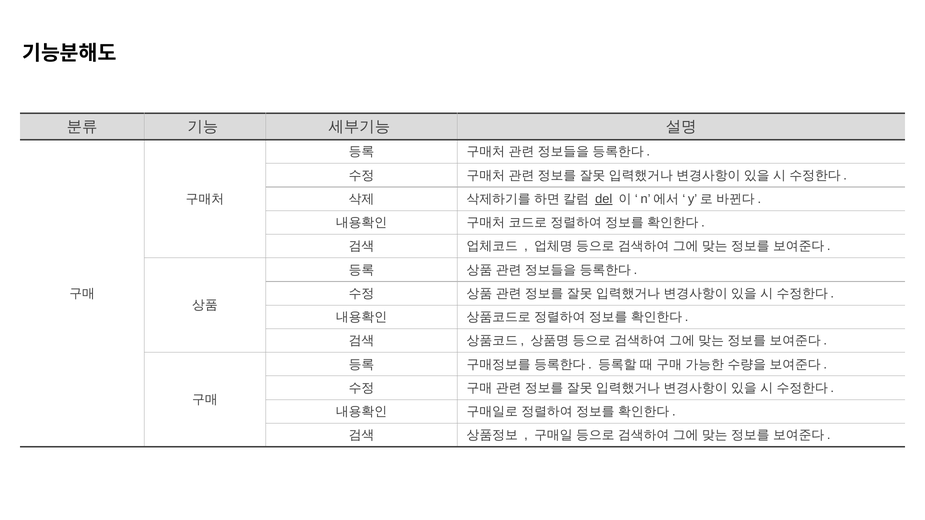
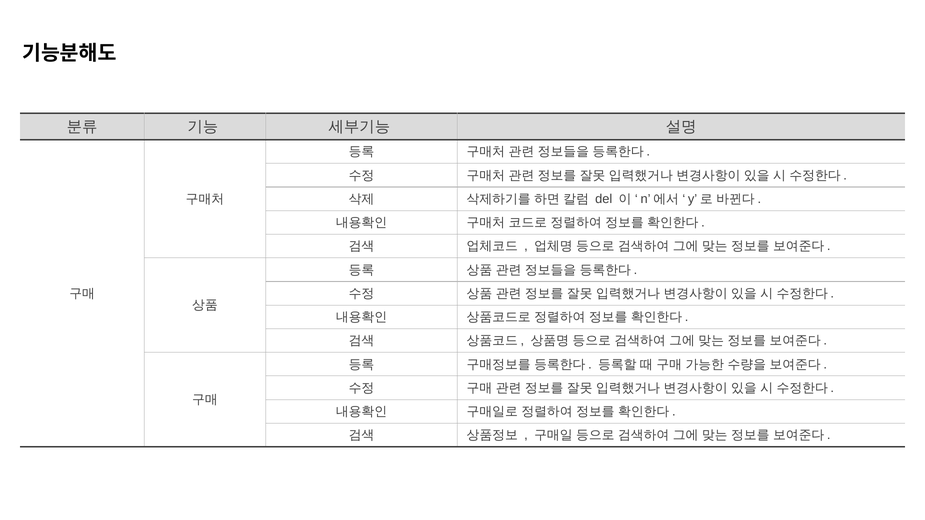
del underline: present -> none
